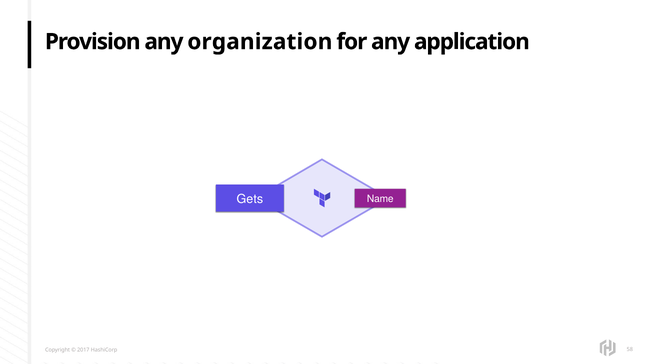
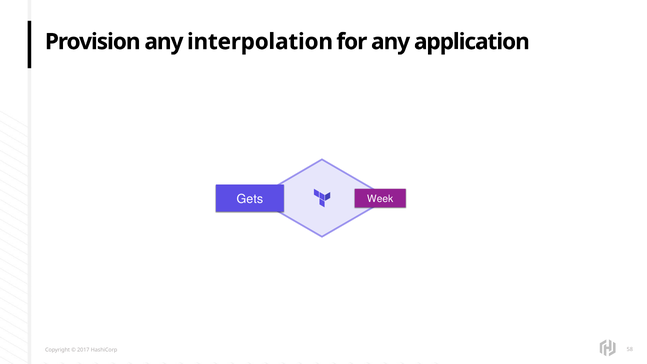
organization: organization -> interpolation
Name: Name -> Week
